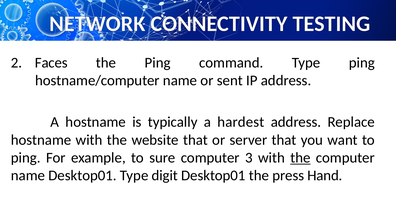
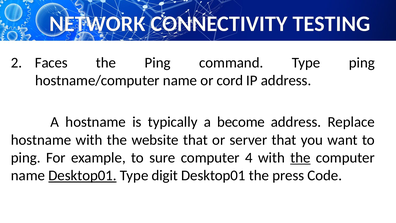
sent: sent -> cord
hardest: hardest -> become
3: 3 -> 4
Desktop01 at (82, 175) underline: none -> present
Hand: Hand -> Code
